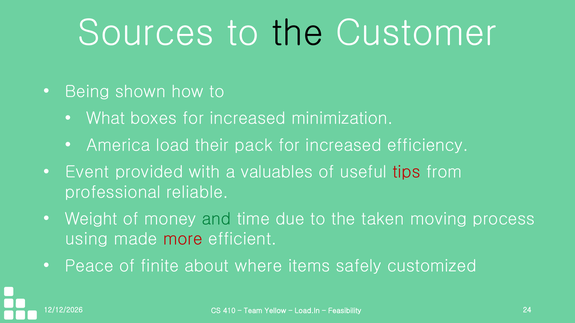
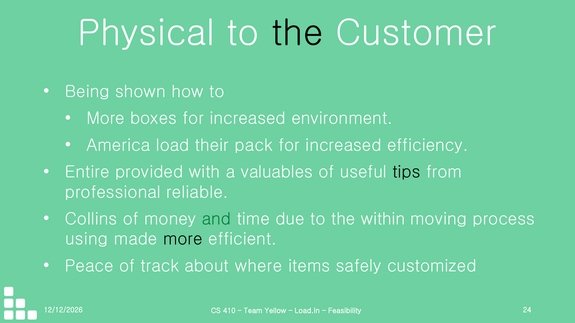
Sources: Sources -> Physical
What at (106, 119): What -> More
minimization: minimization -> environment
Event: Event -> Entire
tips colour: red -> black
Weight: Weight -> Collins
taken: taken -> within
more at (183, 239) colour: red -> black
finite: finite -> track
